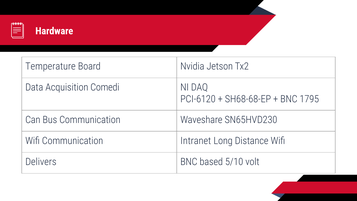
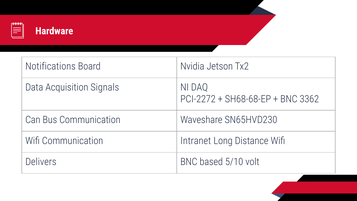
Temperature: Temperature -> Notifications
Comedi: Comedi -> Signals
PCI-6120: PCI-6120 -> PCI-2272
1795: 1795 -> 3362
